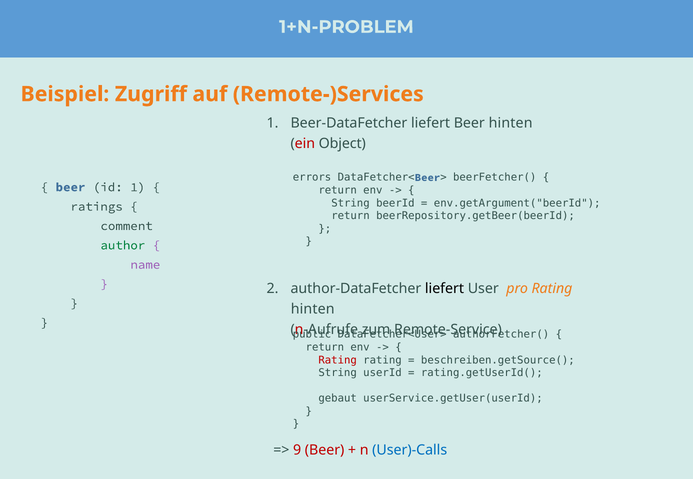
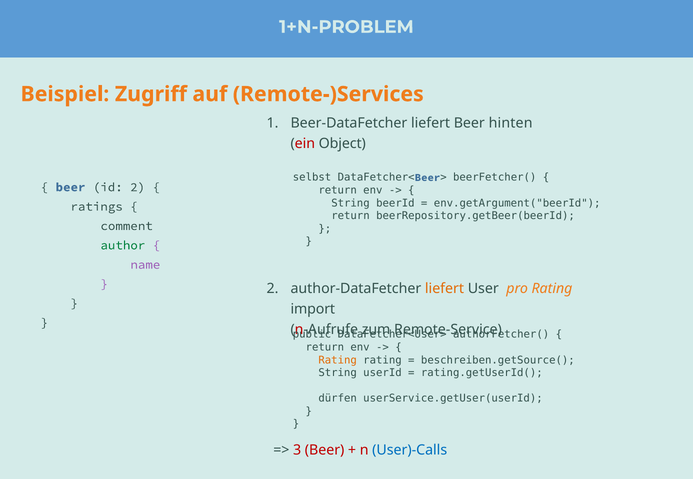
errors: errors -> selbst
id 1: 1 -> 2
liefert at (445, 289) colour: black -> orange
hinten at (313, 309): hinten -> import
Rating at (338, 361) colour: red -> orange
gebaut: gebaut -> dürfen
9: 9 -> 3
